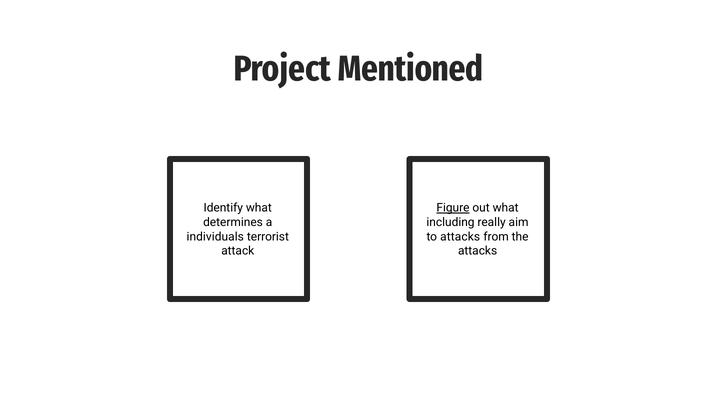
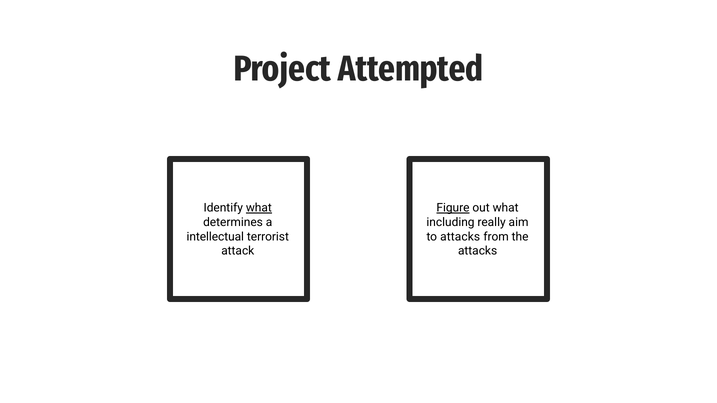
Mentioned: Mentioned -> Attempted
what at (259, 208) underline: none -> present
individuals: individuals -> intellectual
